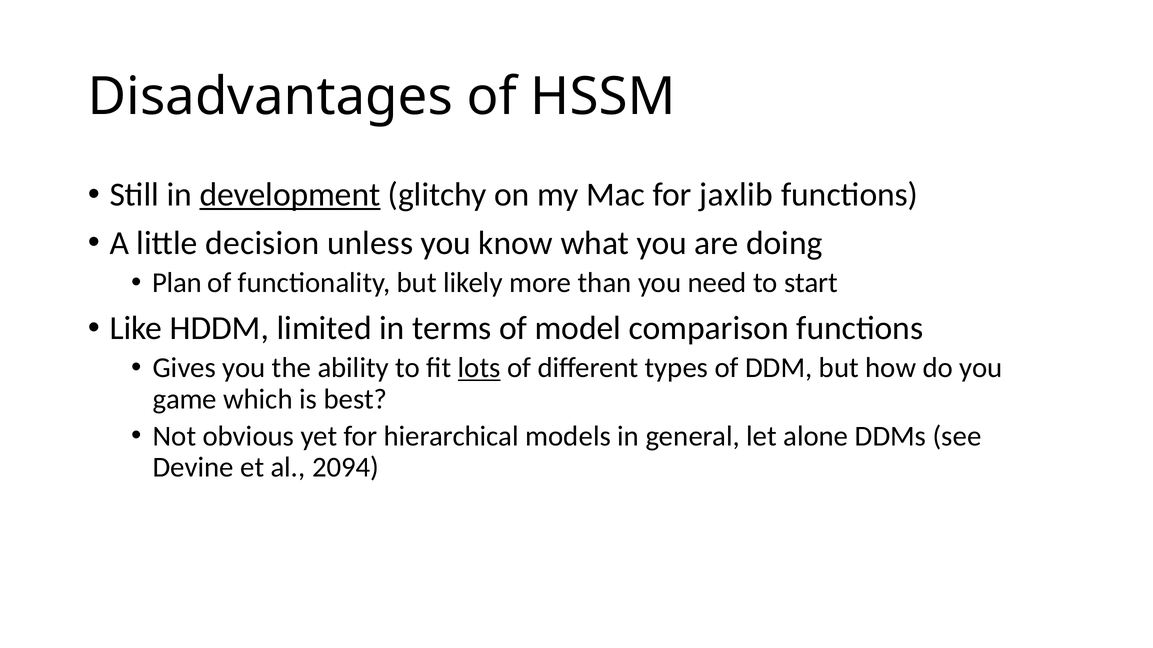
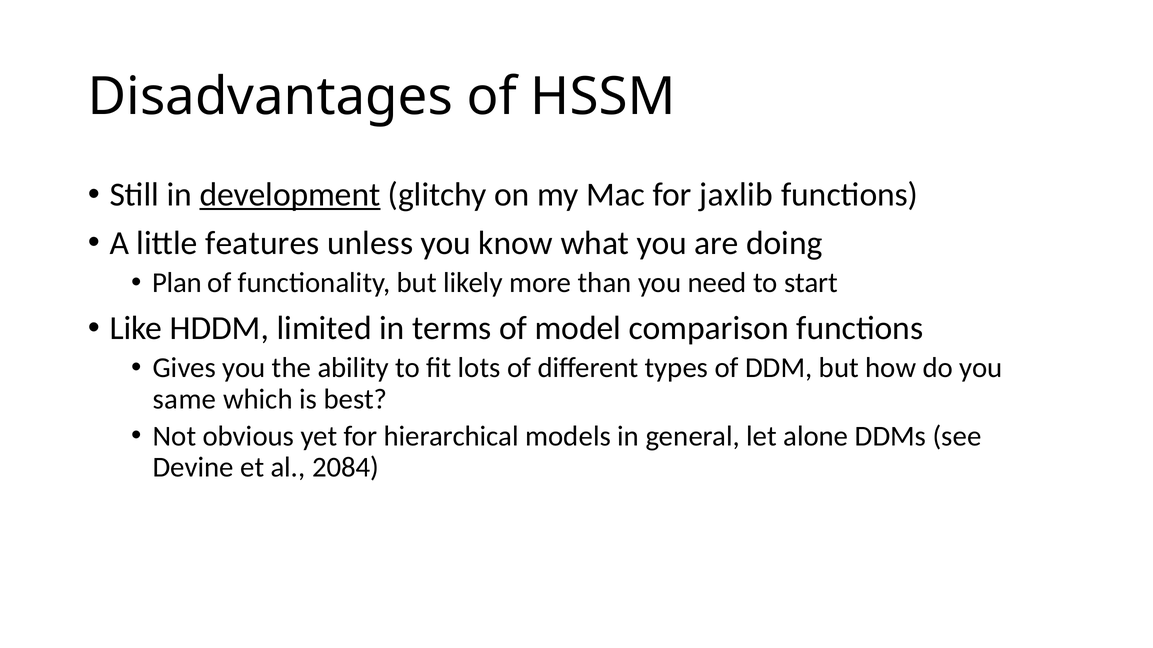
decision: decision -> features
lots underline: present -> none
game: game -> same
2094: 2094 -> 2084
